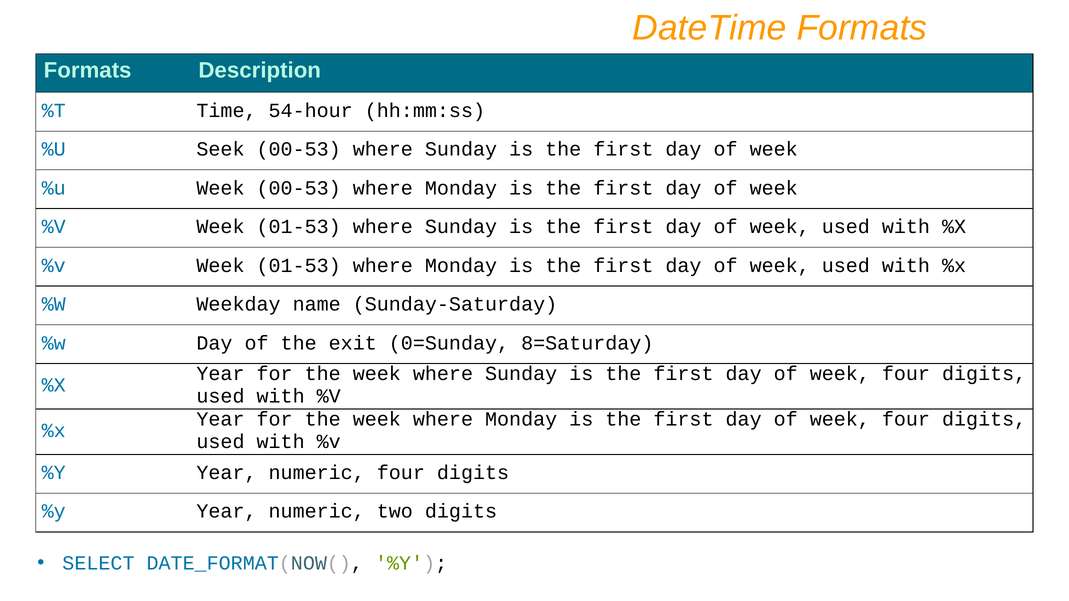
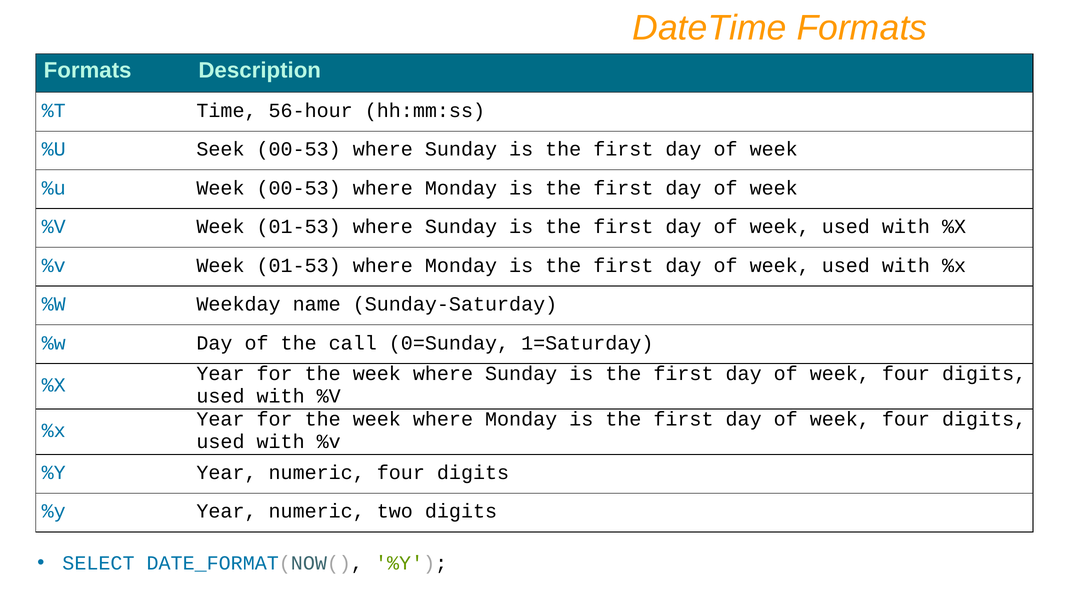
54-hour: 54-hour -> 56-hour
exit: exit -> call
8=Saturday: 8=Saturday -> 1=Saturday
